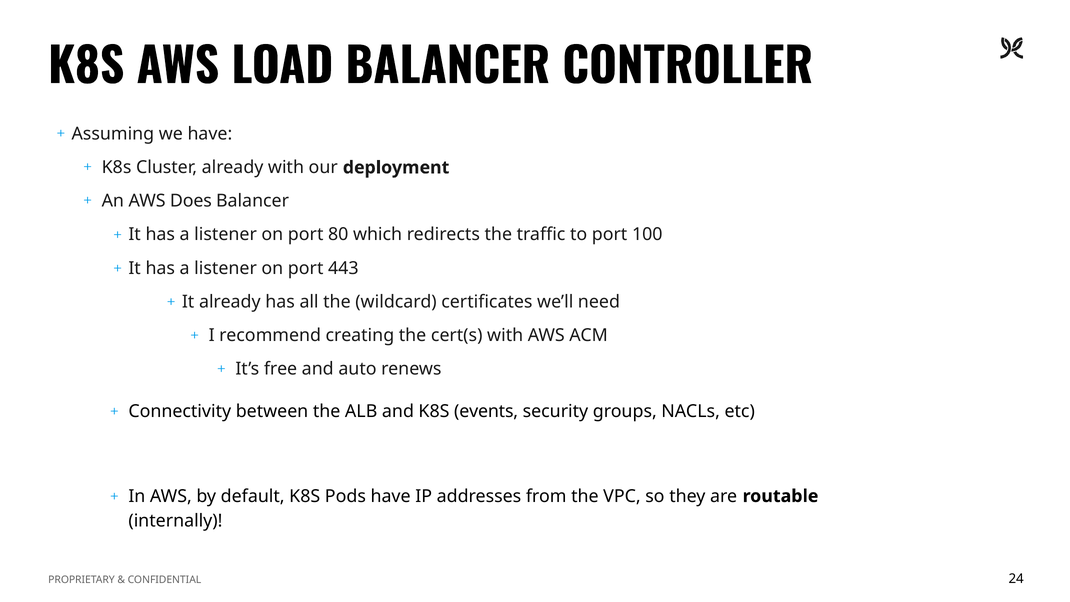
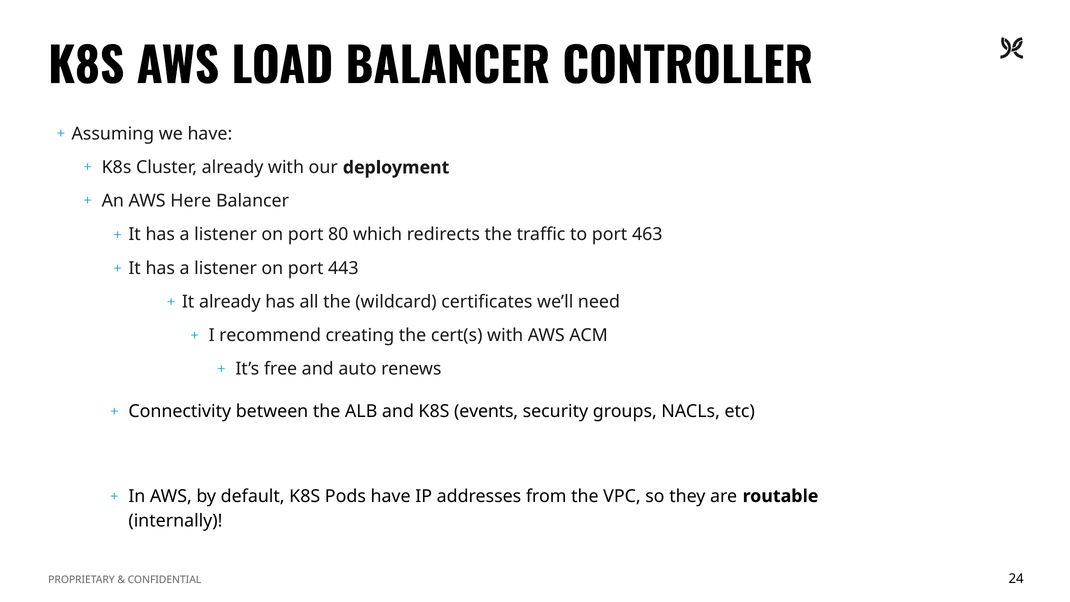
Does: Does -> Here
100: 100 -> 463
